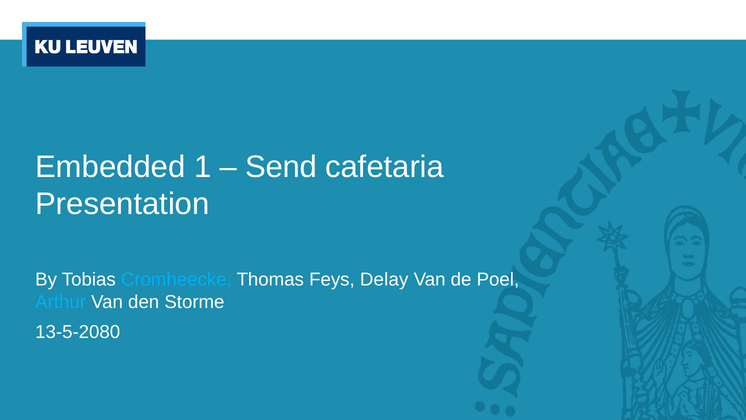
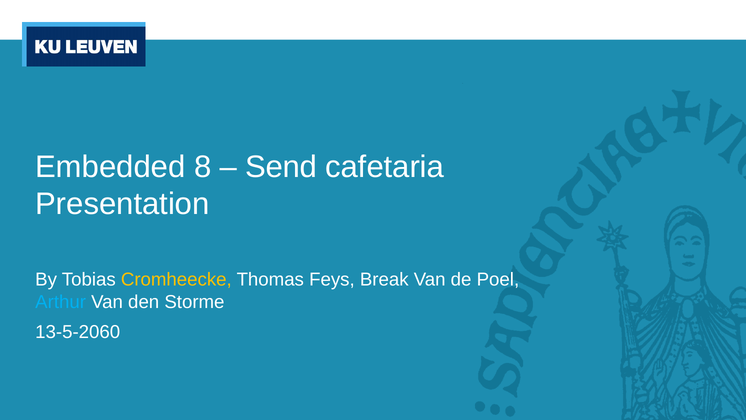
1: 1 -> 8
Cromheecke colour: light blue -> yellow
Delay: Delay -> Break
13-5-2080: 13-5-2080 -> 13-5-2060
